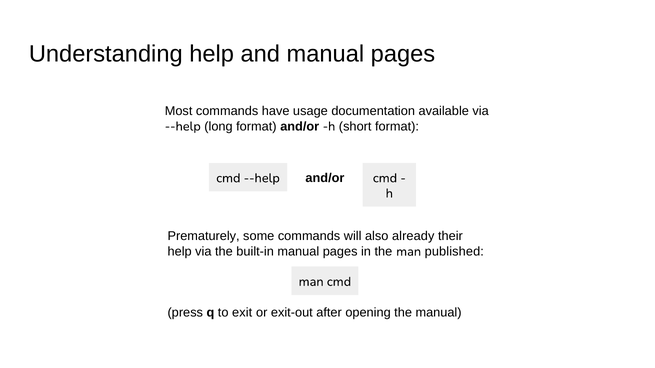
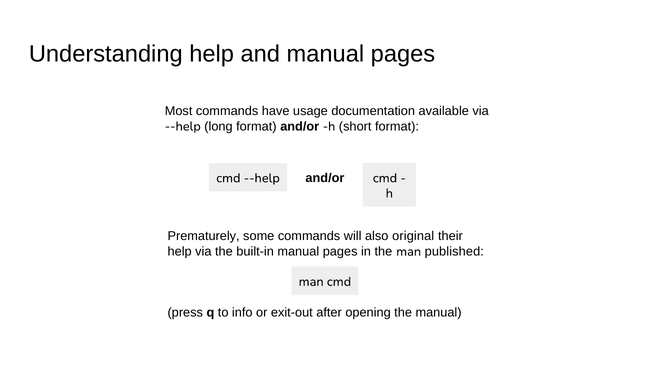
already: already -> original
exit: exit -> info
